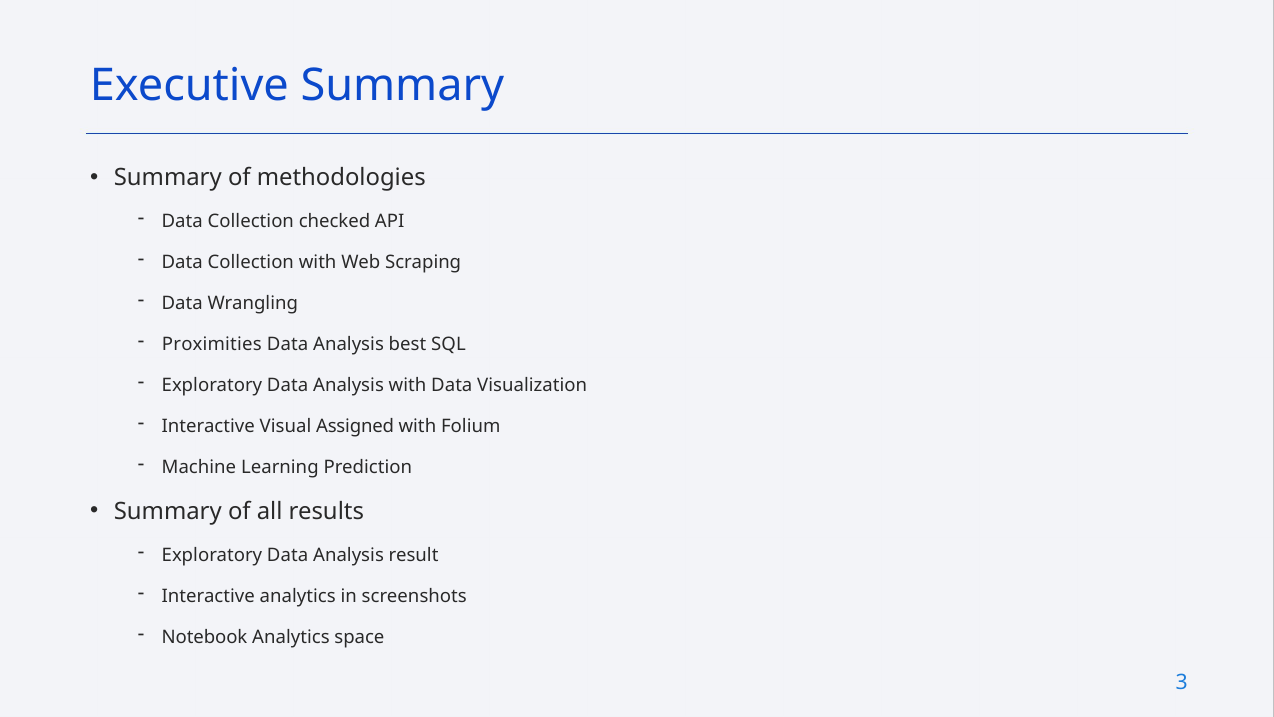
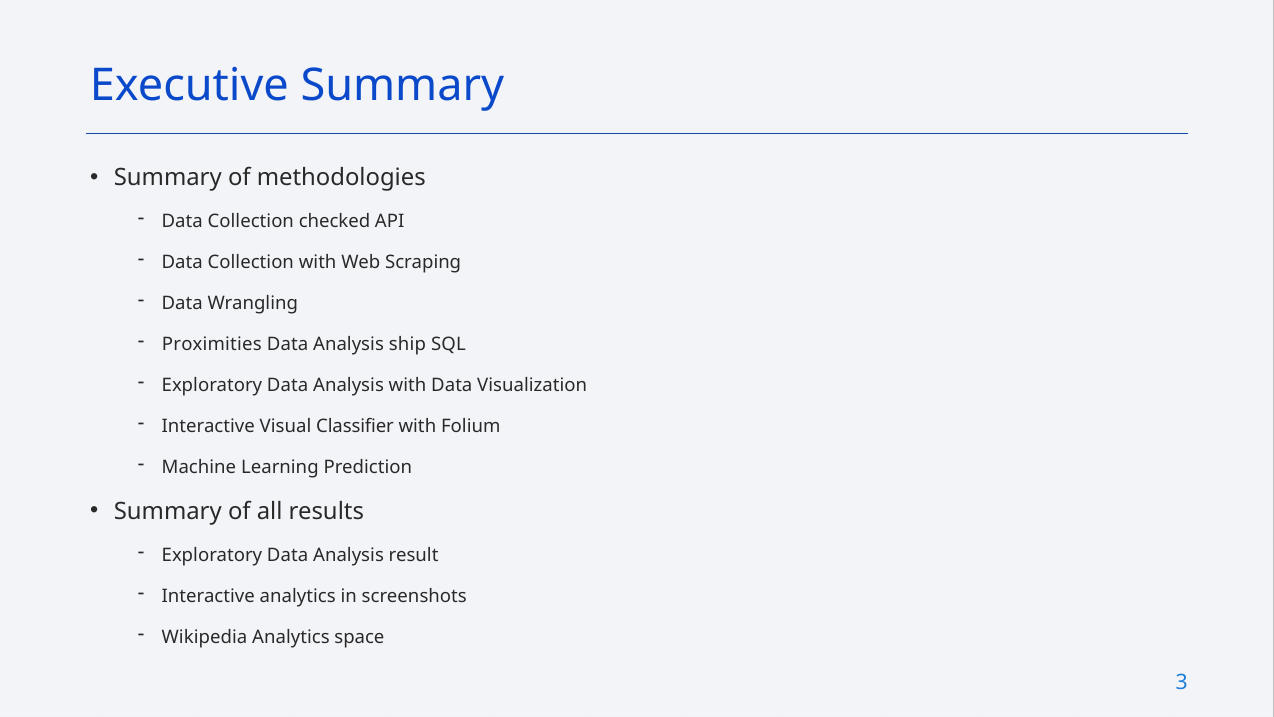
best: best -> ship
Assigned: Assigned -> Classifier
Notebook: Notebook -> Wikipedia
